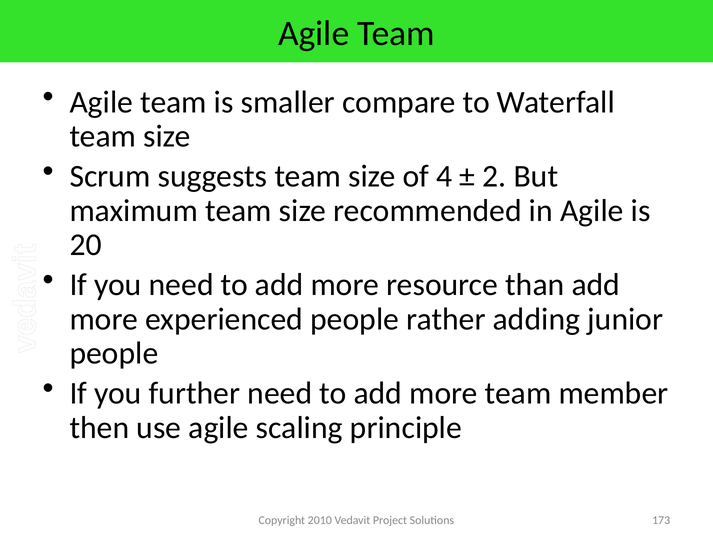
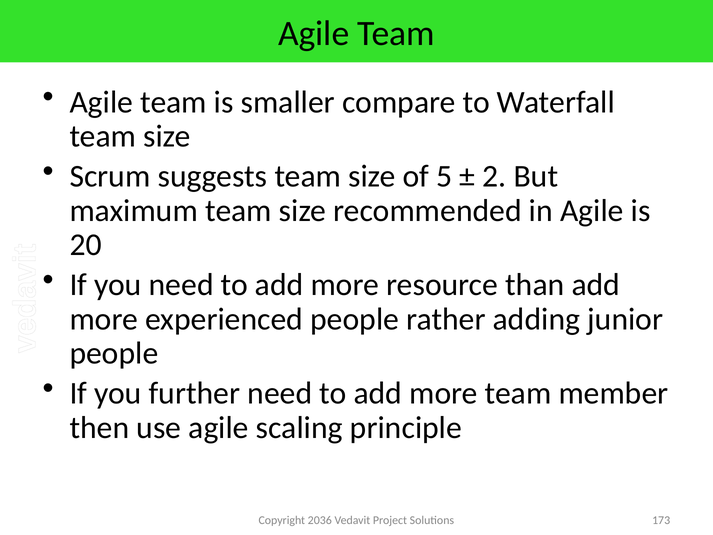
4: 4 -> 5
2010: 2010 -> 2036
